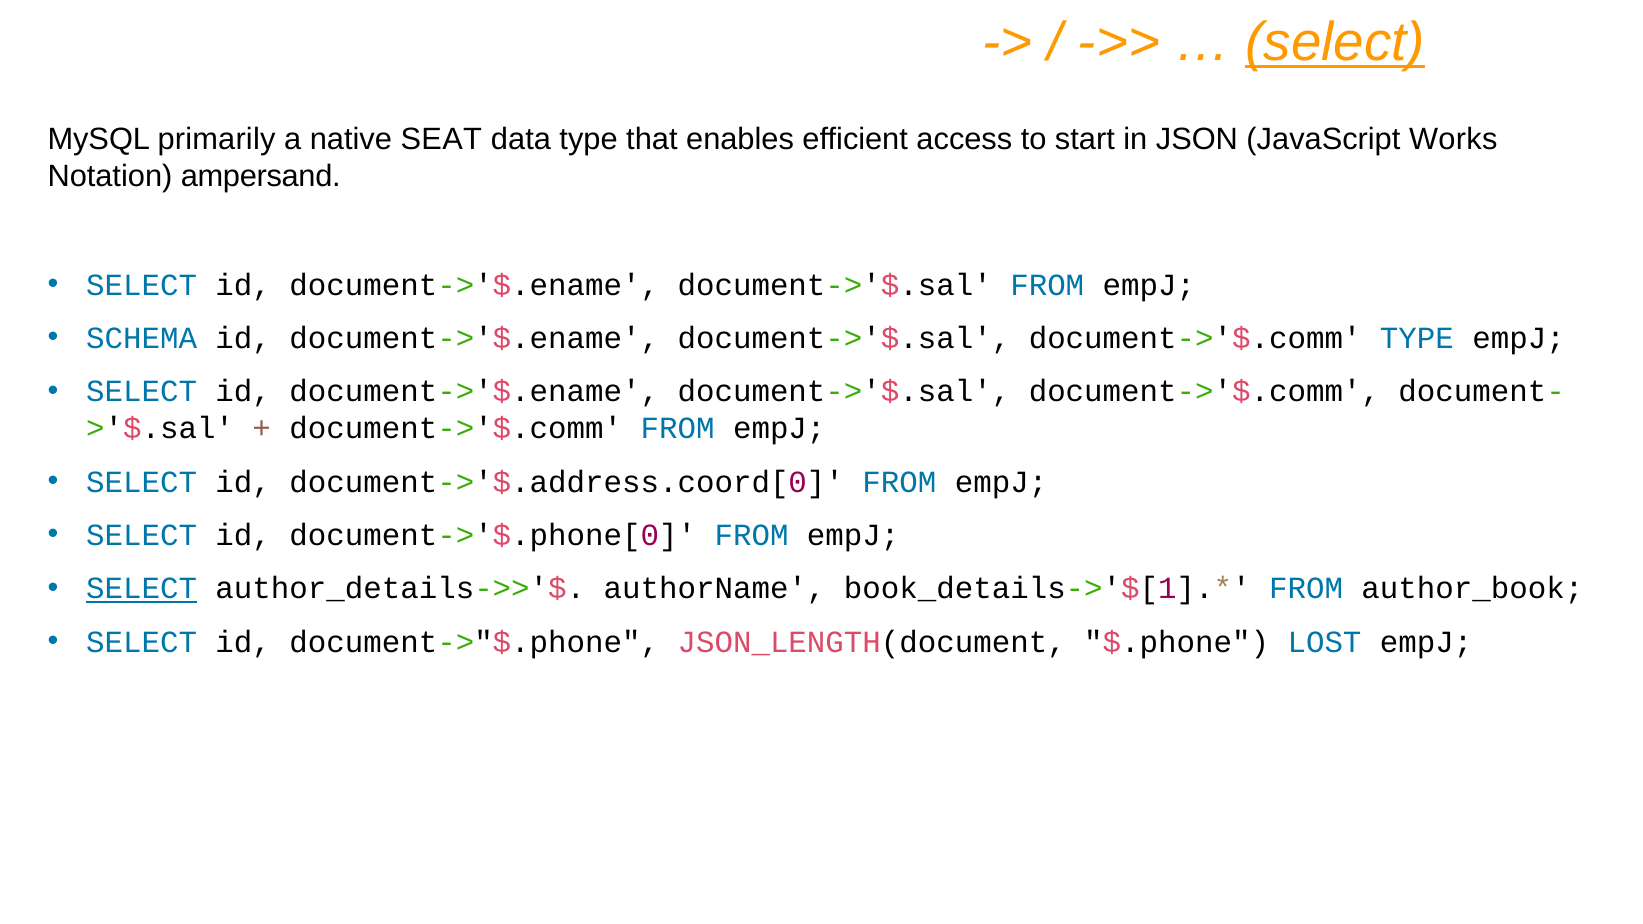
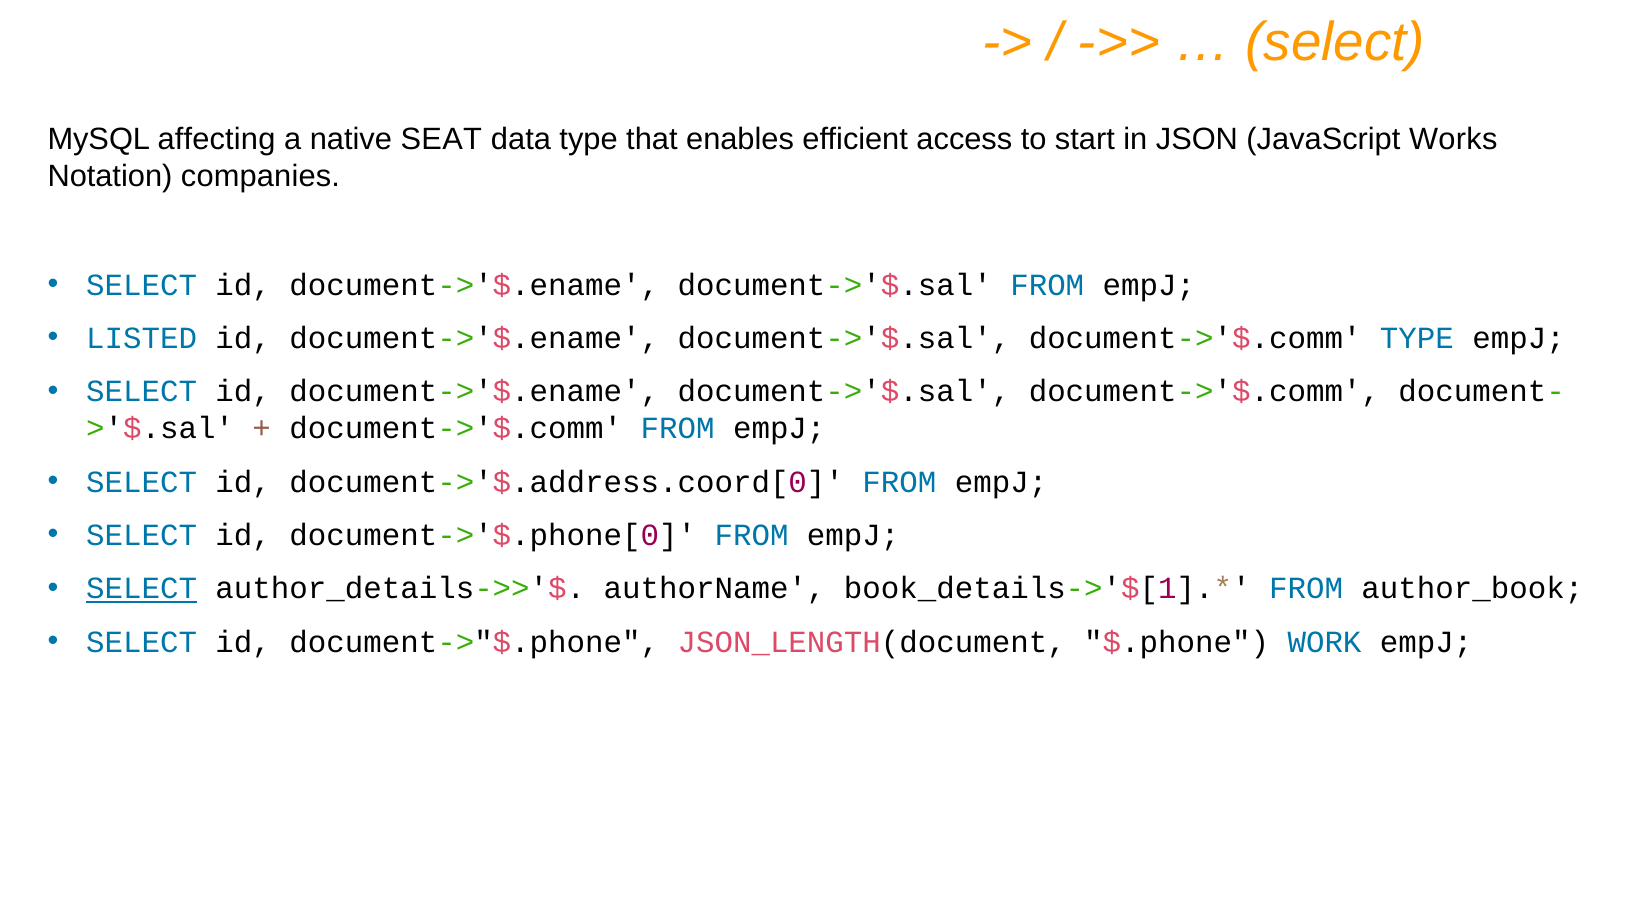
select at (1335, 43) underline: present -> none
primarily: primarily -> affecting
ampersand: ampersand -> companies
SCHEMA: SCHEMA -> LISTED
LOST: LOST -> WORK
